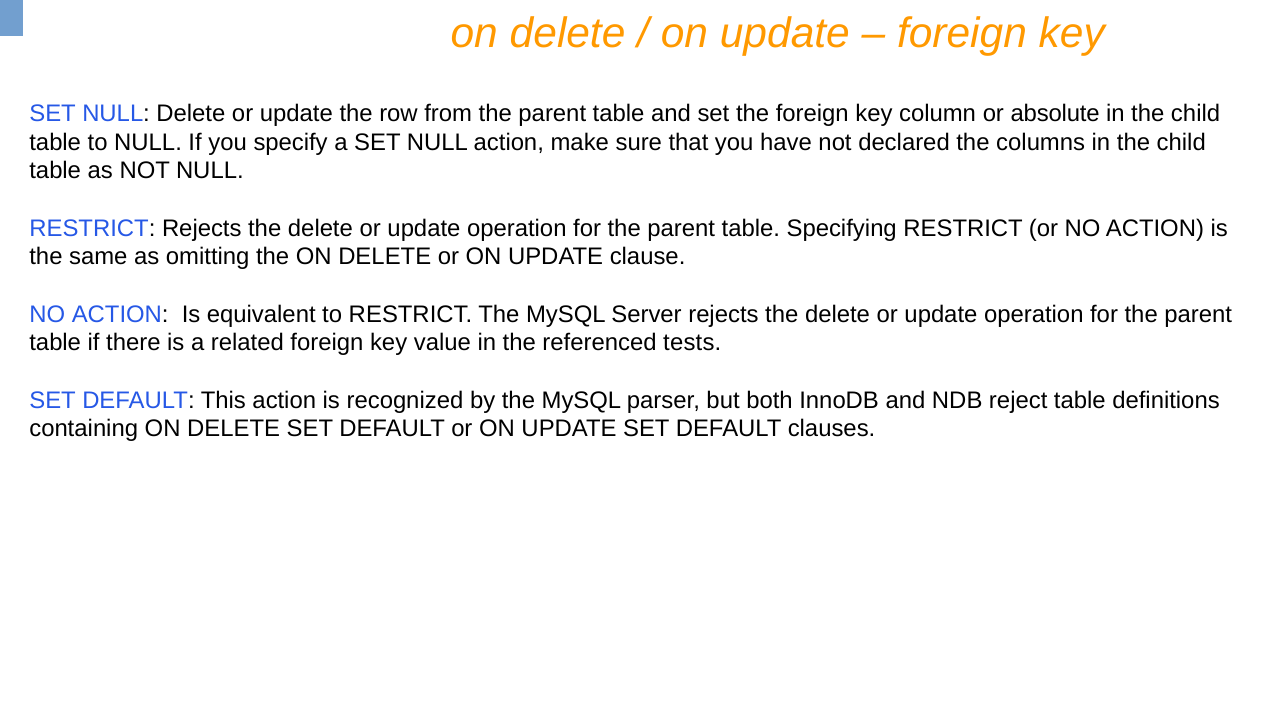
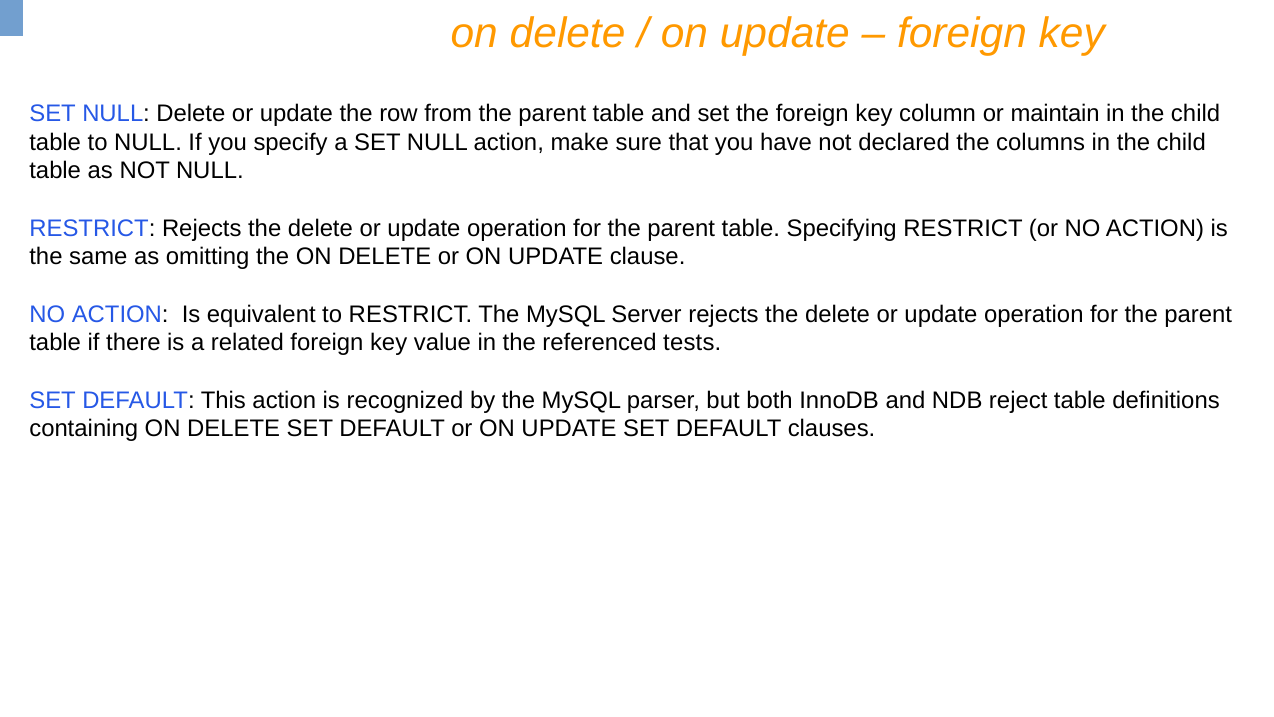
absolute: absolute -> maintain
